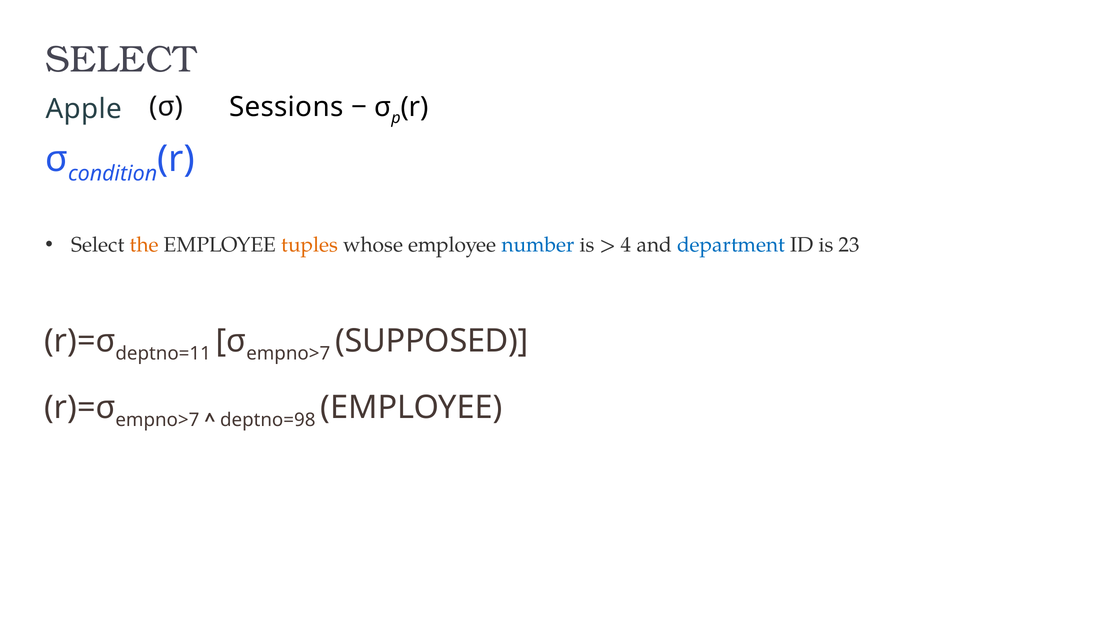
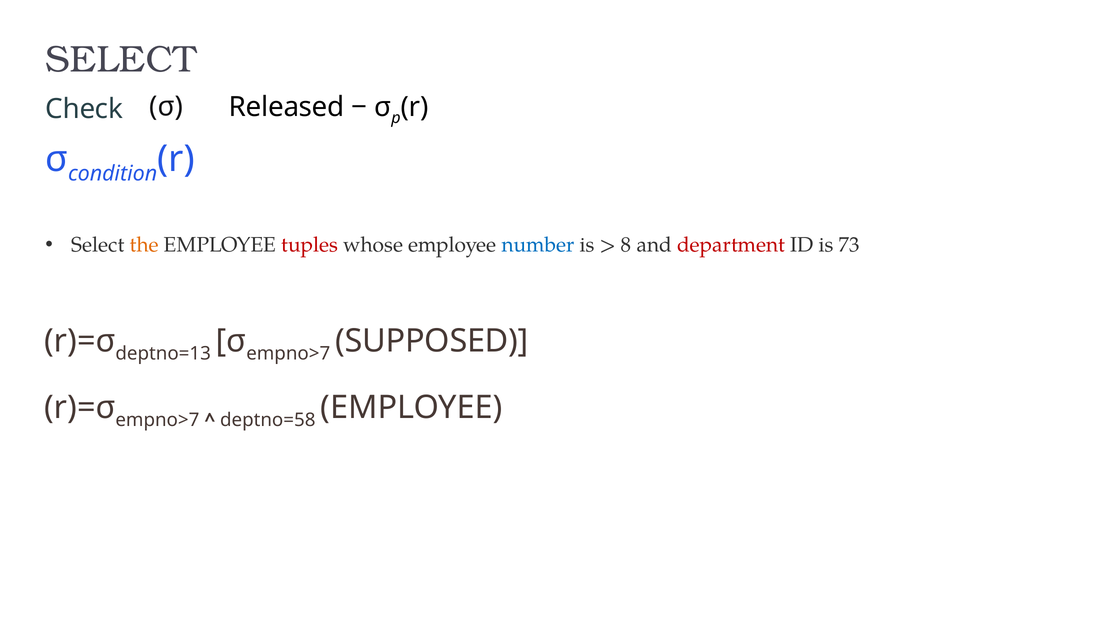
Apple: Apple -> Check
Sessions: Sessions -> Released
tuples colour: orange -> red
4: 4 -> 8
department colour: blue -> red
23: 23 -> 73
deptno=11: deptno=11 -> deptno=13
deptno=98: deptno=98 -> deptno=58
